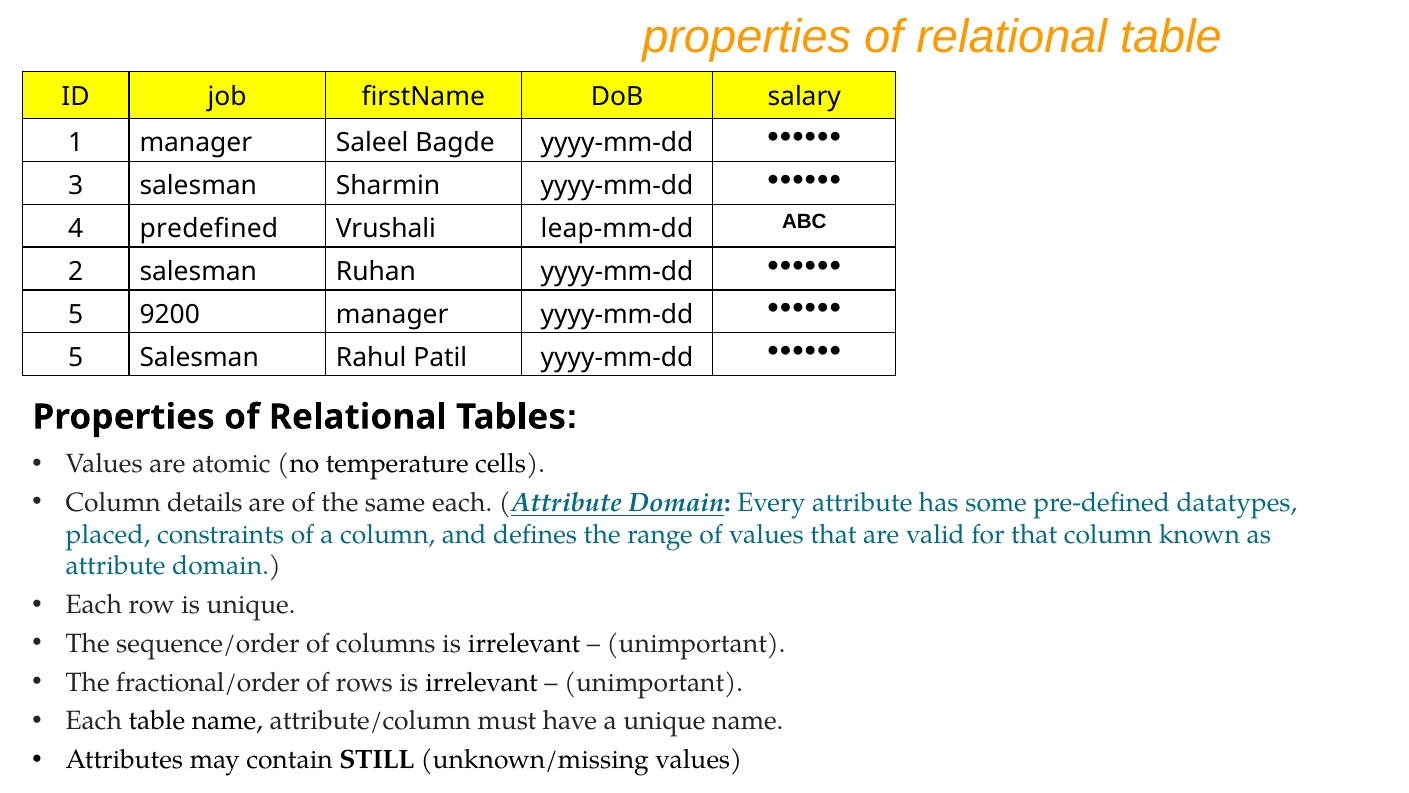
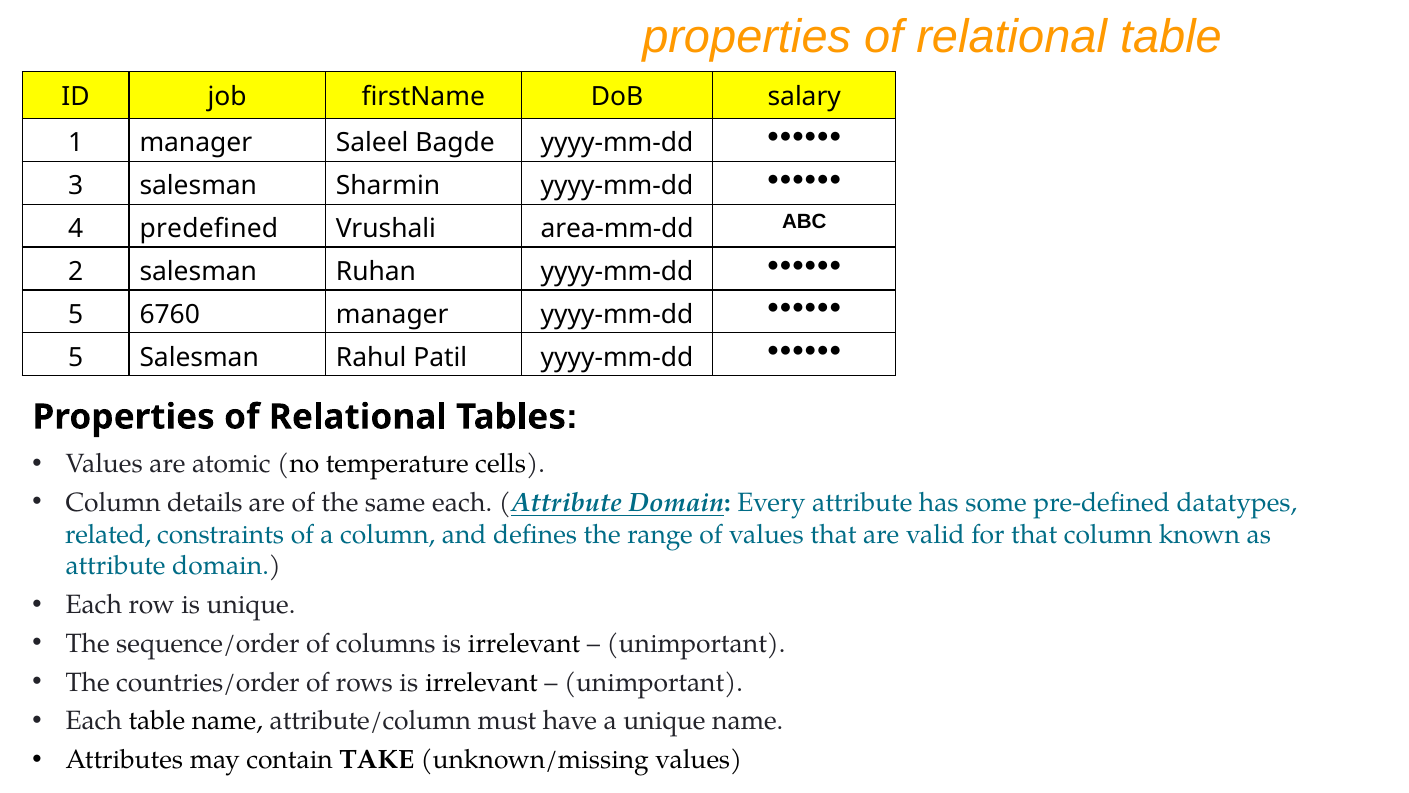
leap-mm-dd: leap-mm-dd -> area-mm-dd
9200: 9200 -> 6760
placed: placed -> related
fractional/order: fractional/order -> countries/order
STILL: STILL -> TAKE
